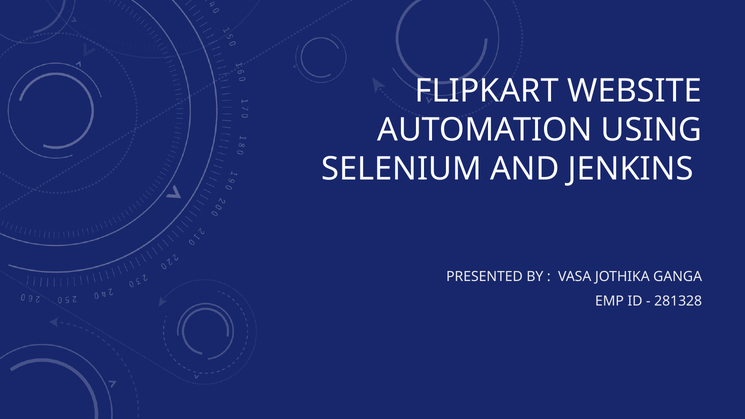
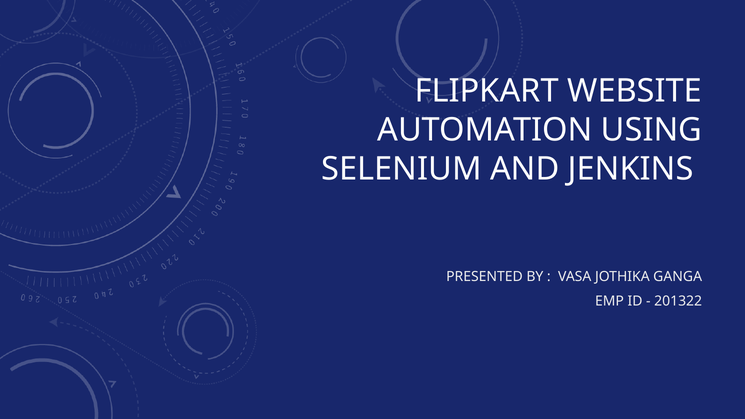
281328: 281328 -> 201322
